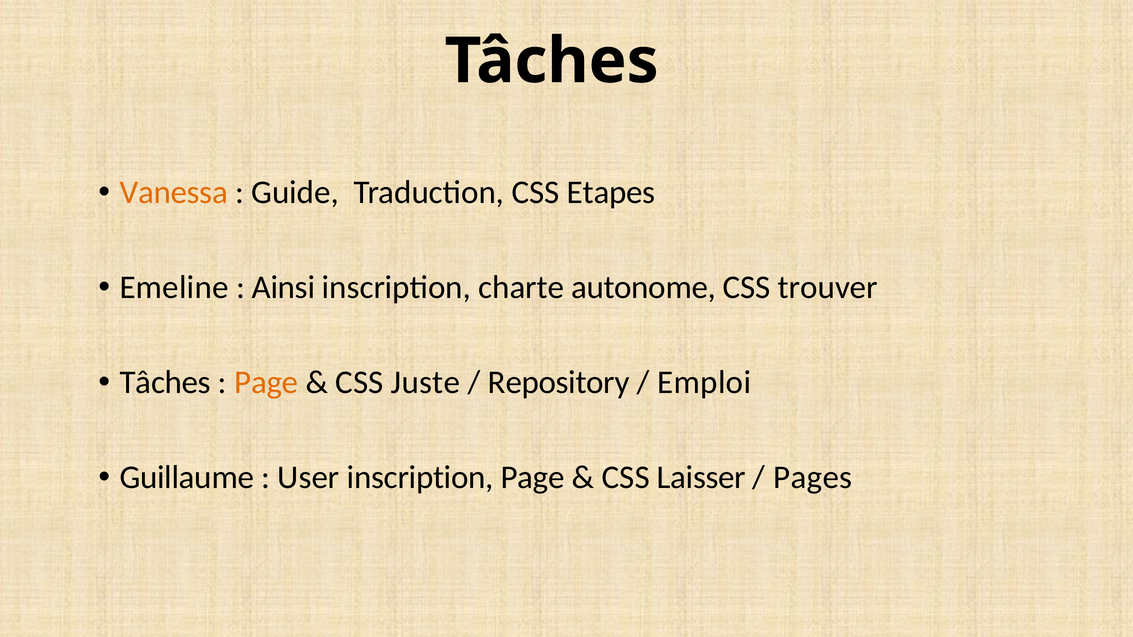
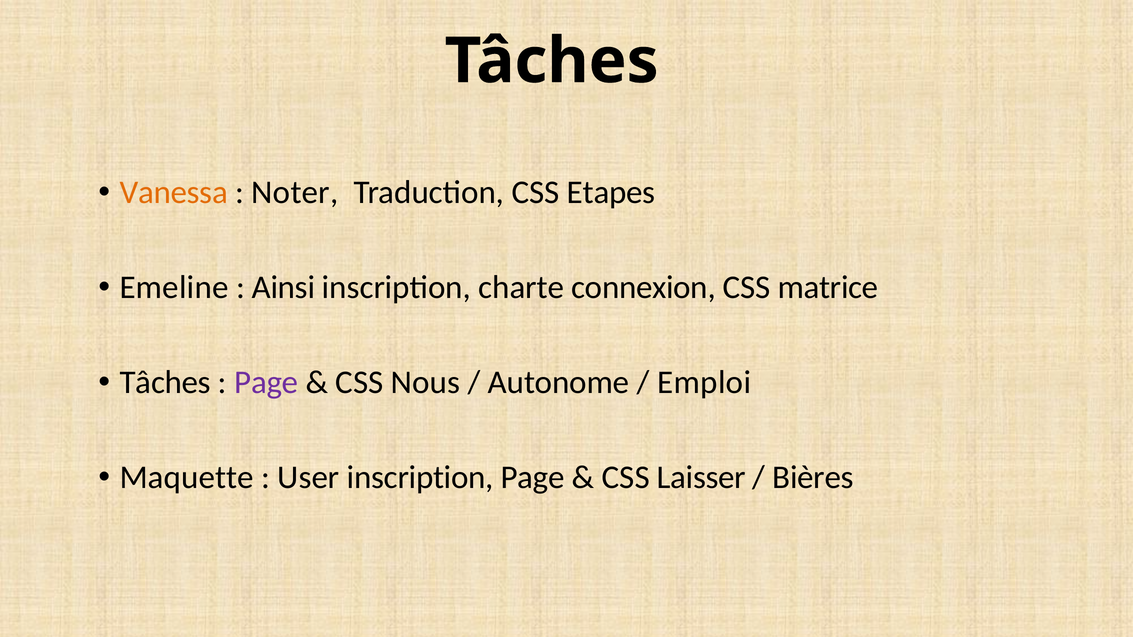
Guide: Guide -> Noter
autonome: autonome -> connexion
trouver: trouver -> matrice
Page at (266, 383) colour: orange -> purple
Juste: Juste -> Nous
Repository: Repository -> Autonome
Guillaume: Guillaume -> Maquette
Pages: Pages -> Bières
